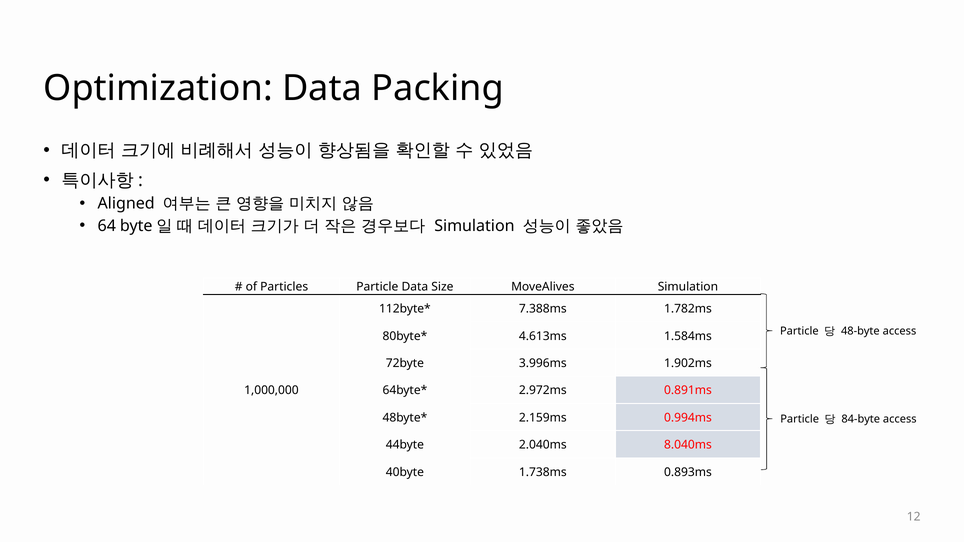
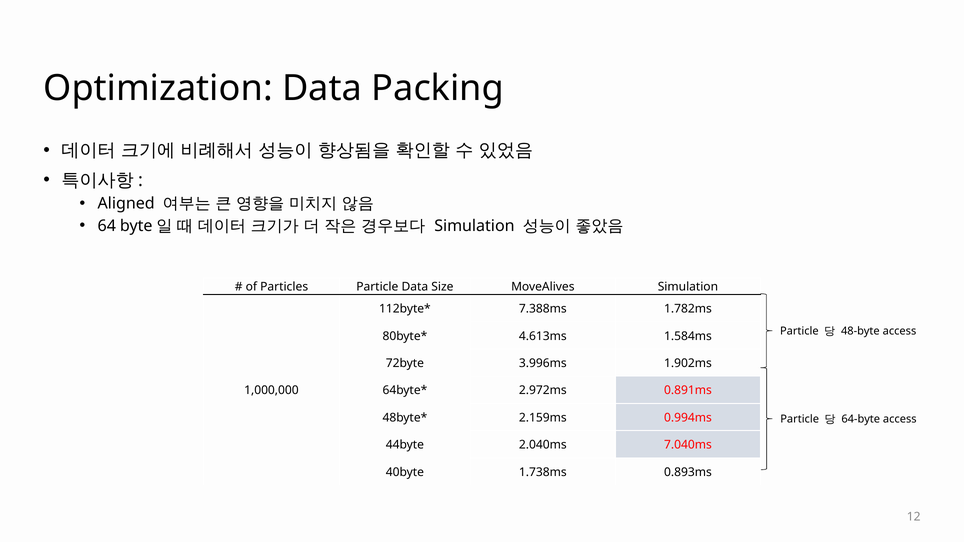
84-byte: 84-byte -> 64-byte
8.040ms: 8.040ms -> 7.040ms
